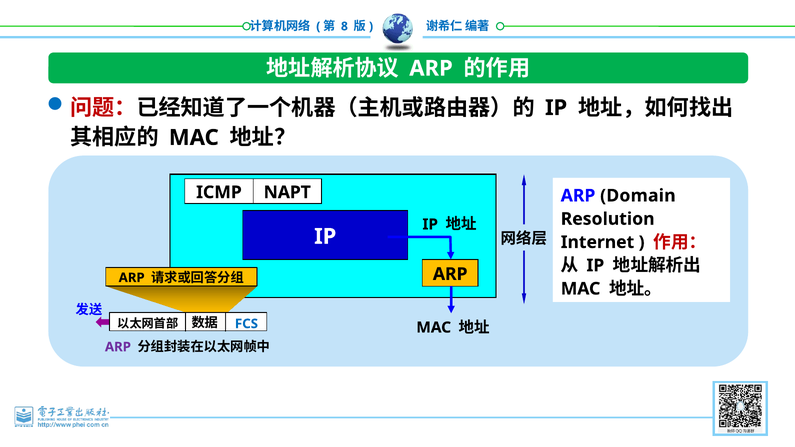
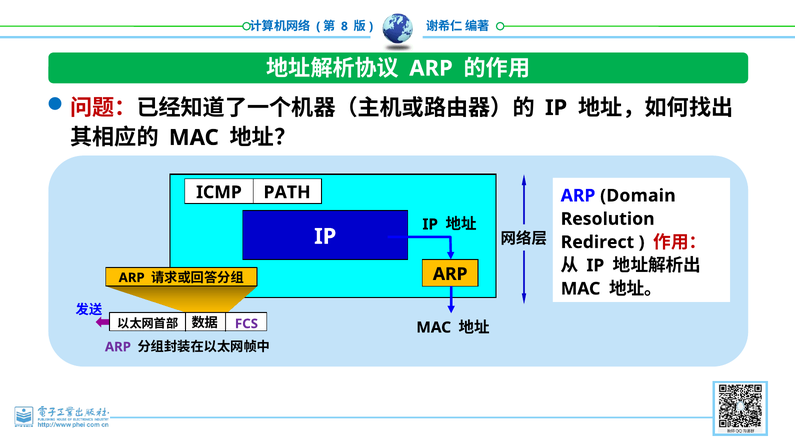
NAPT: NAPT -> PATH
Internet: Internet -> Redirect
FCS colour: blue -> purple
